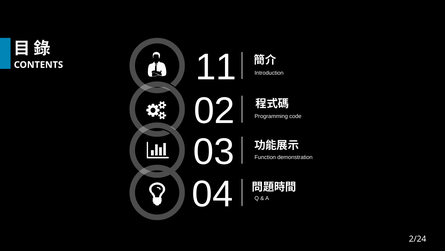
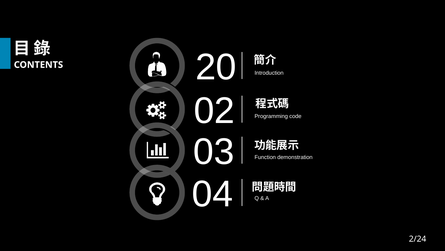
11: 11 -> 20
